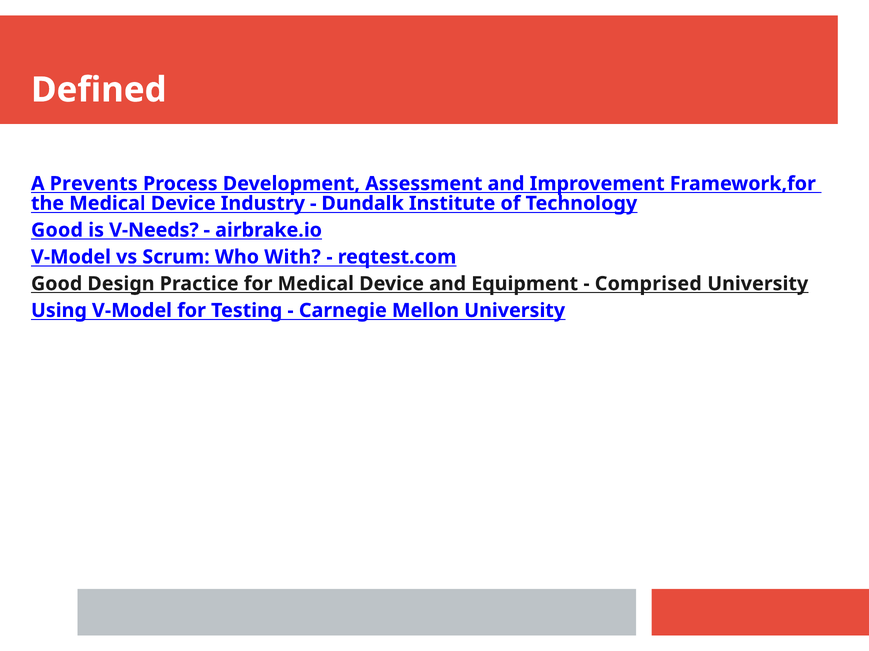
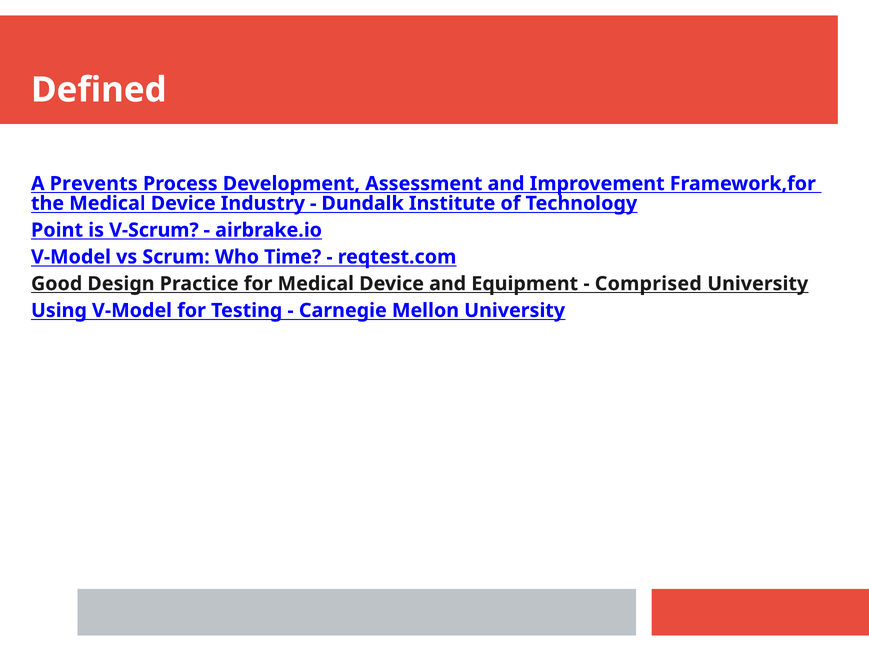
Good at (57, 230): Good -> Point
V-Needs: V-Needs -> V-Scrum
With: With -> Time
